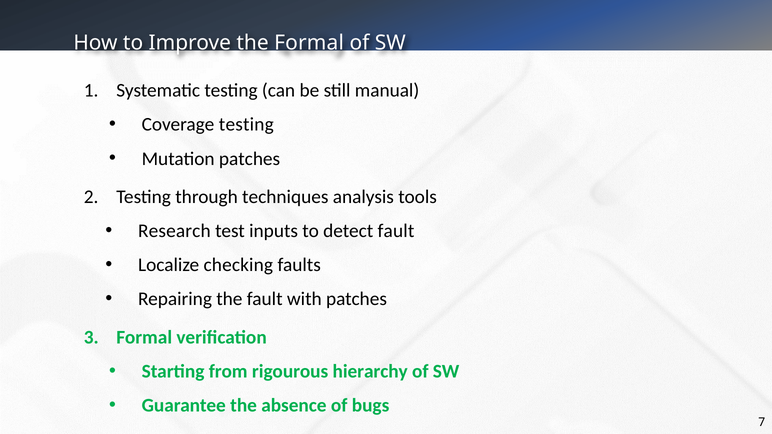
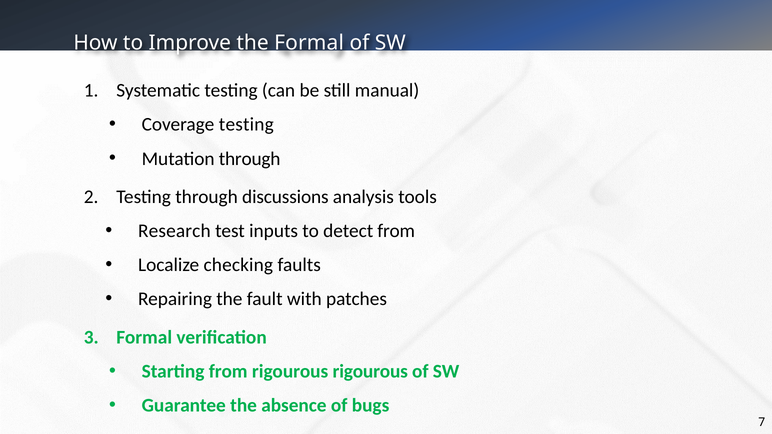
Mutation patches: patches -> through
techniques: techniques -> discussions
detect fault: fault -> from
rigourous hierarchy: hierarchy -> rigourous
